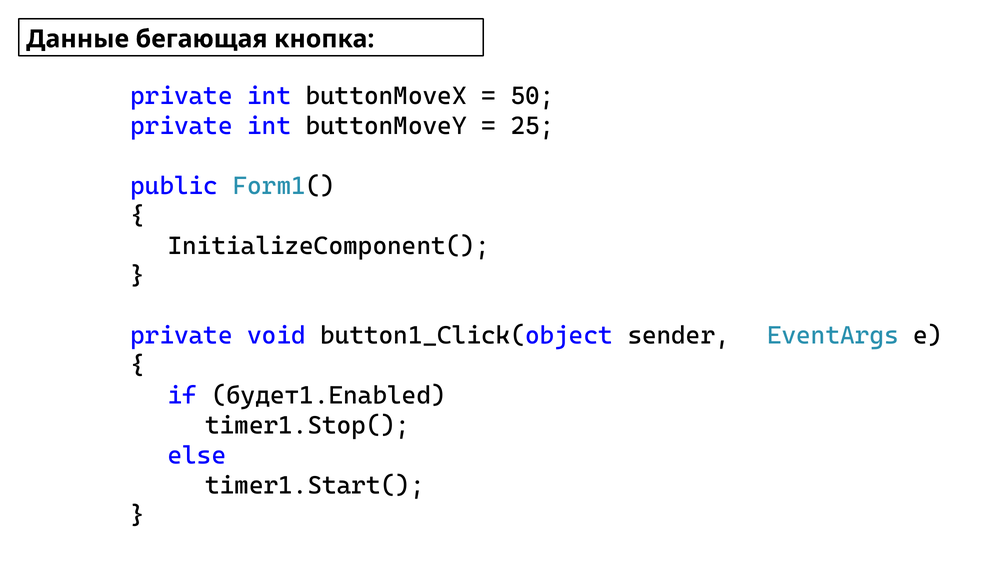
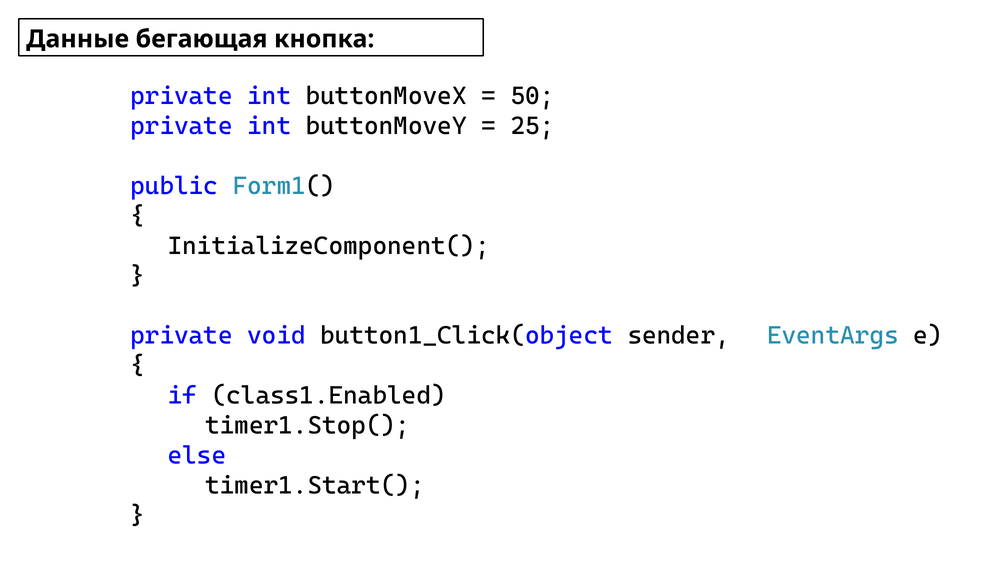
будет1.Enabled: будет1.Enabled -> class1.Enabled
